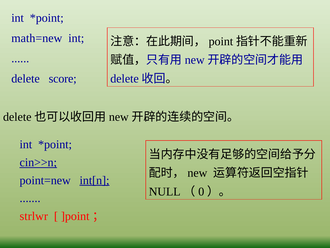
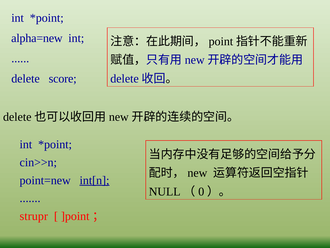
math=new: math=new -> alpha=new
cin>>n underline: present -> none
strlwr: strlwr -> strupr
